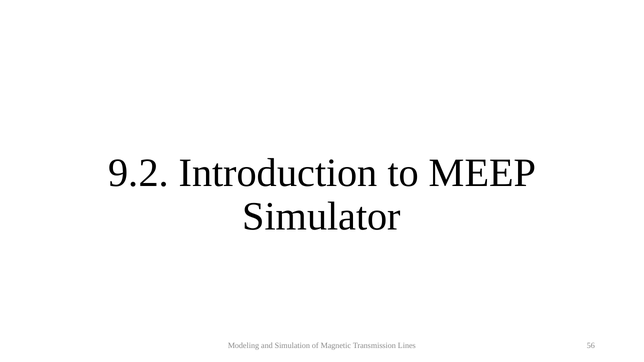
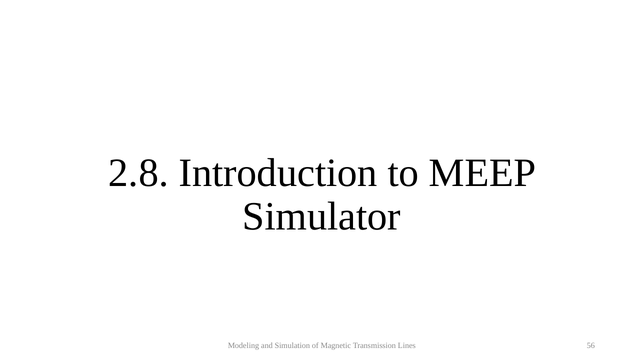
9.2: 9.2 -> 2.8
